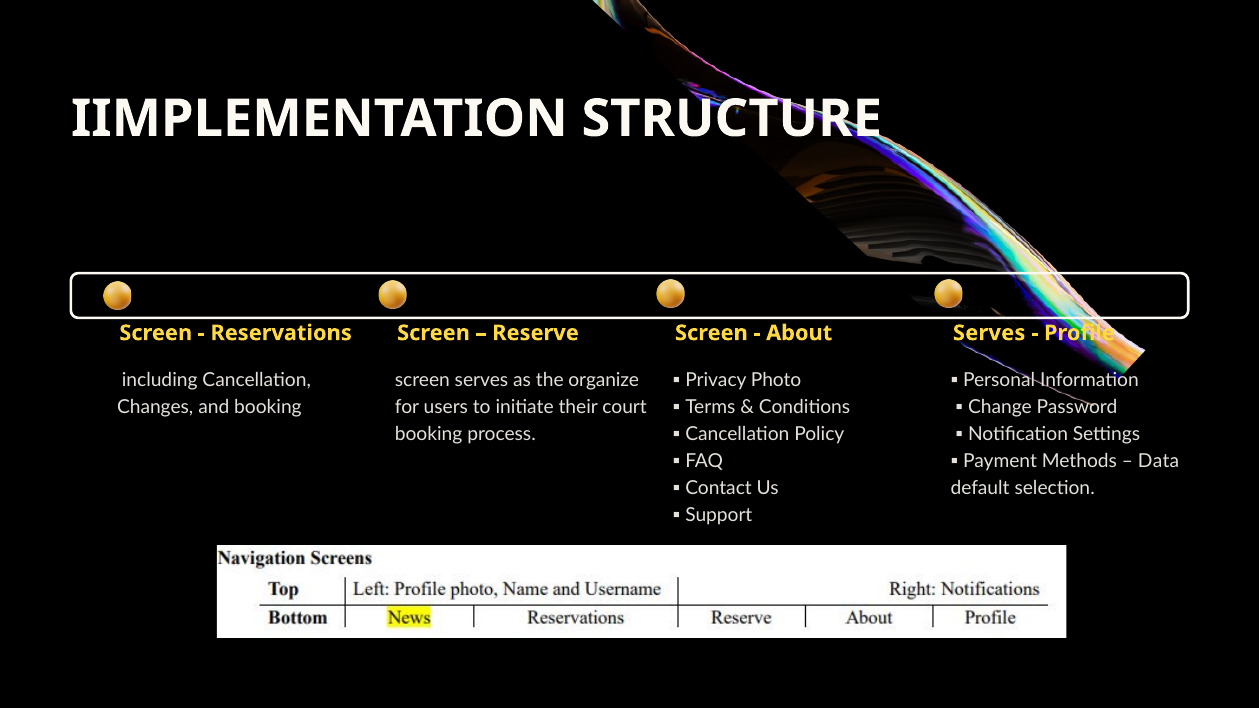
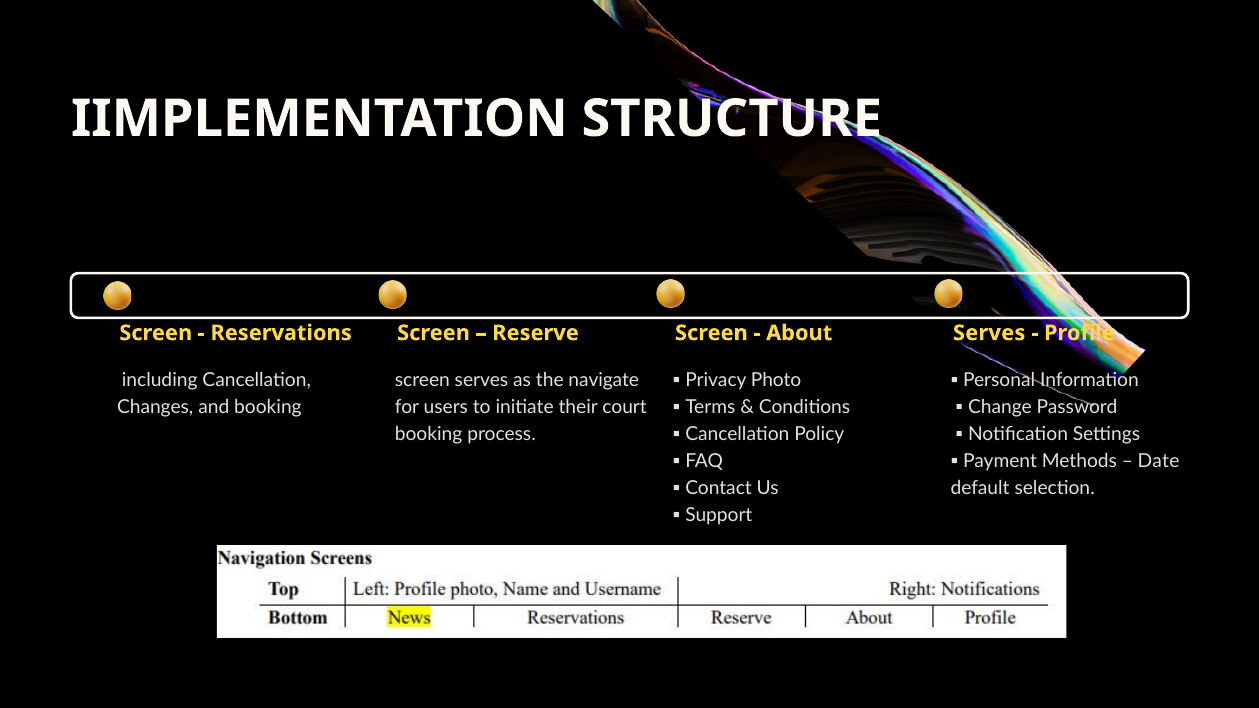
organize: organize -> navigate
Data: Data -> Date
